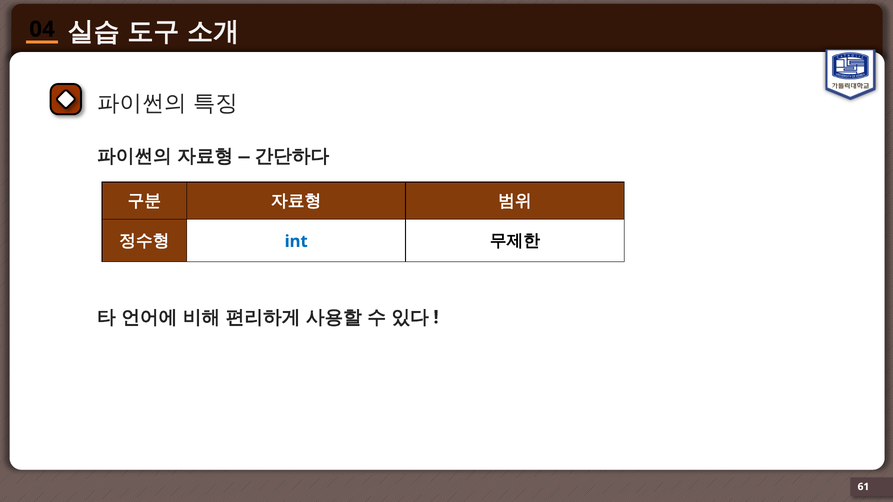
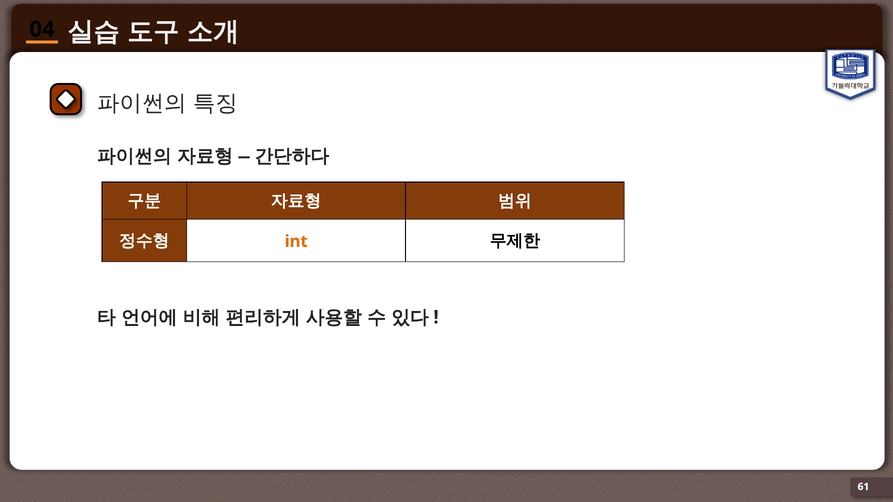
int colour: blue -> orange
